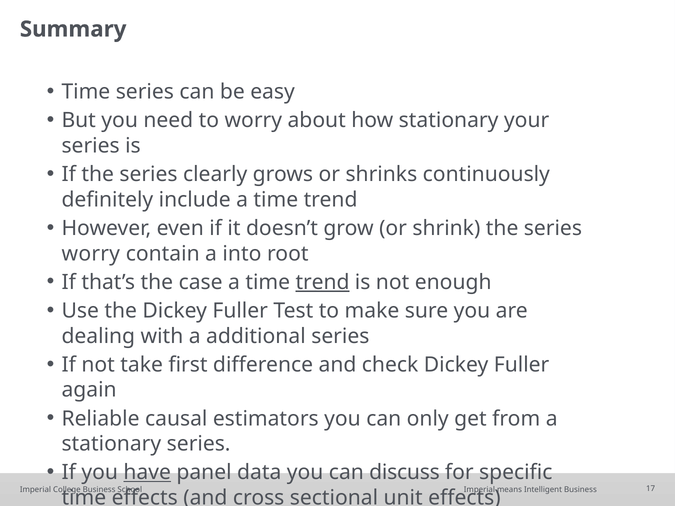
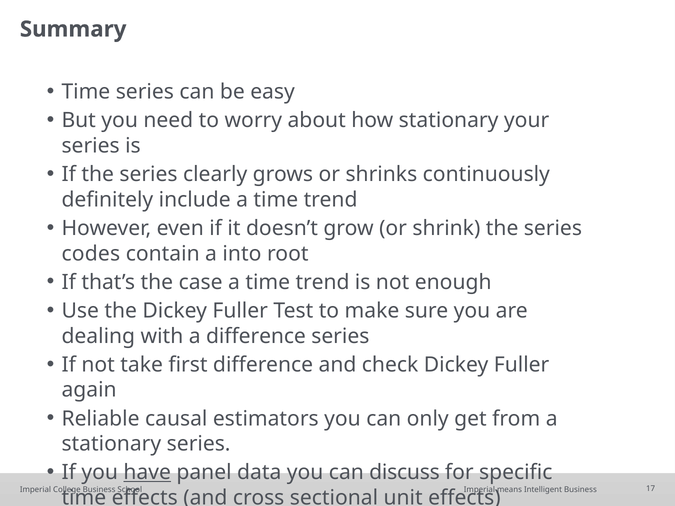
worry at (91, 254): worry -> codes
trend at (323, 282) underline: present -> none
a additional: additional -> difference
